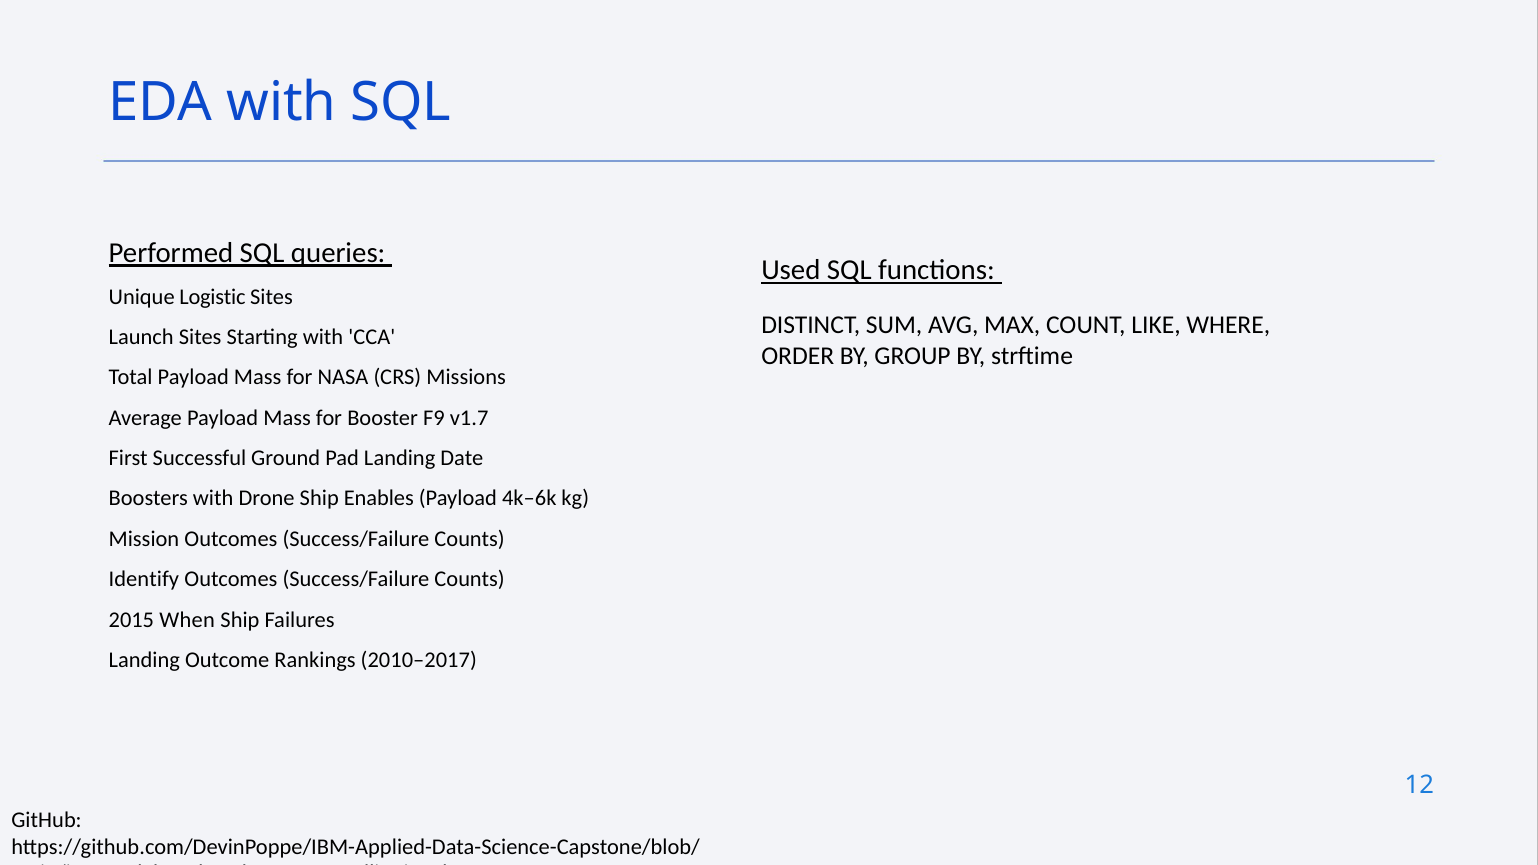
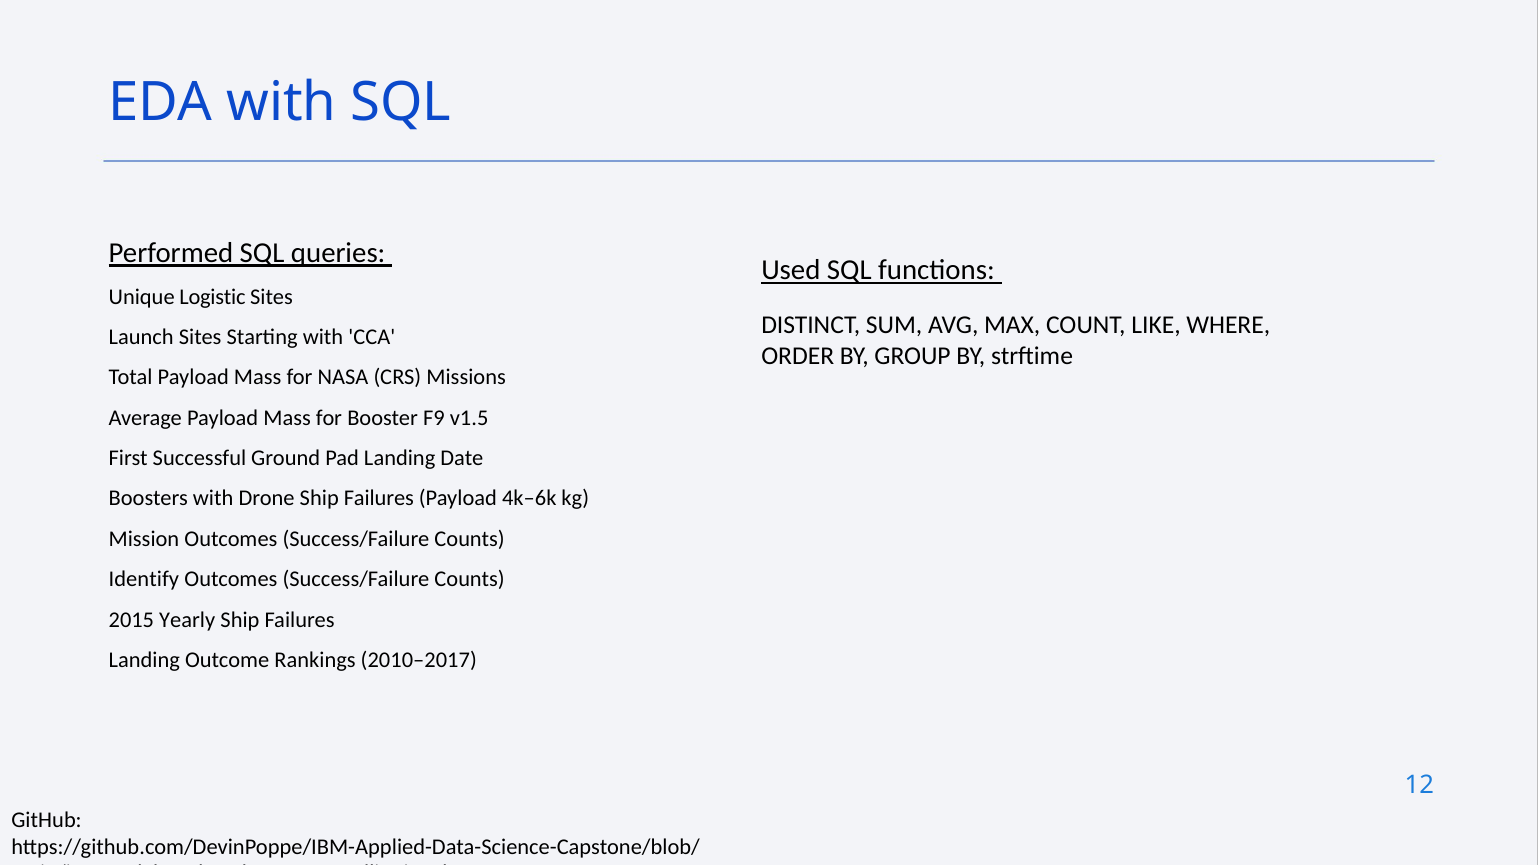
v1.7: v1.7 -> v1.5
Drone Ship Enables: Enables -> Failures
When: When -> Yearly
